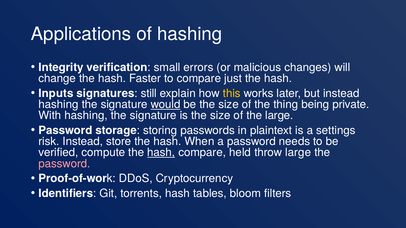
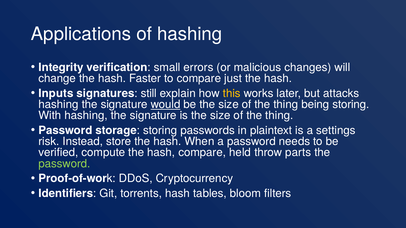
but instead: instead -> attacks
being private: private -> storing
large at (279, 116): large -> thing
hash at (161, 153) underline: present -> none
throw large: large -> parts
password at (65, 164) colour: pink -> light green
